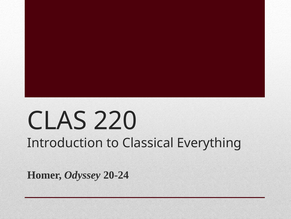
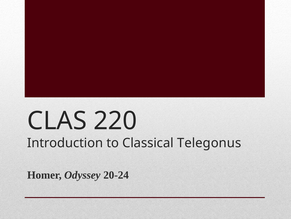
Everything: Everything -> Telegonus
